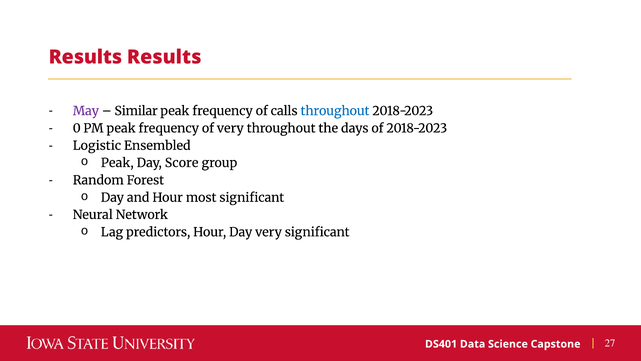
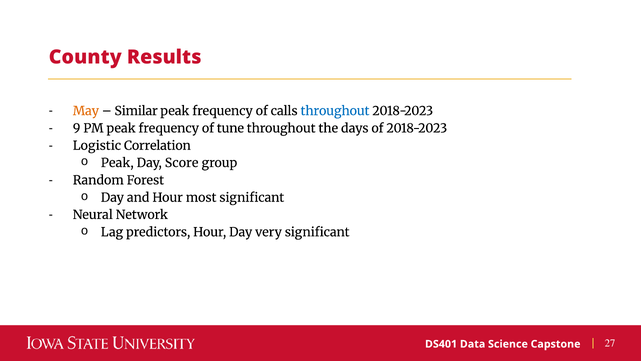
Results at (85, 57): Results -> County
May colour: purple -> orange
0: 0 -> 9
of very: very -> tune
Ensembled: Ensembled -> Correlation
